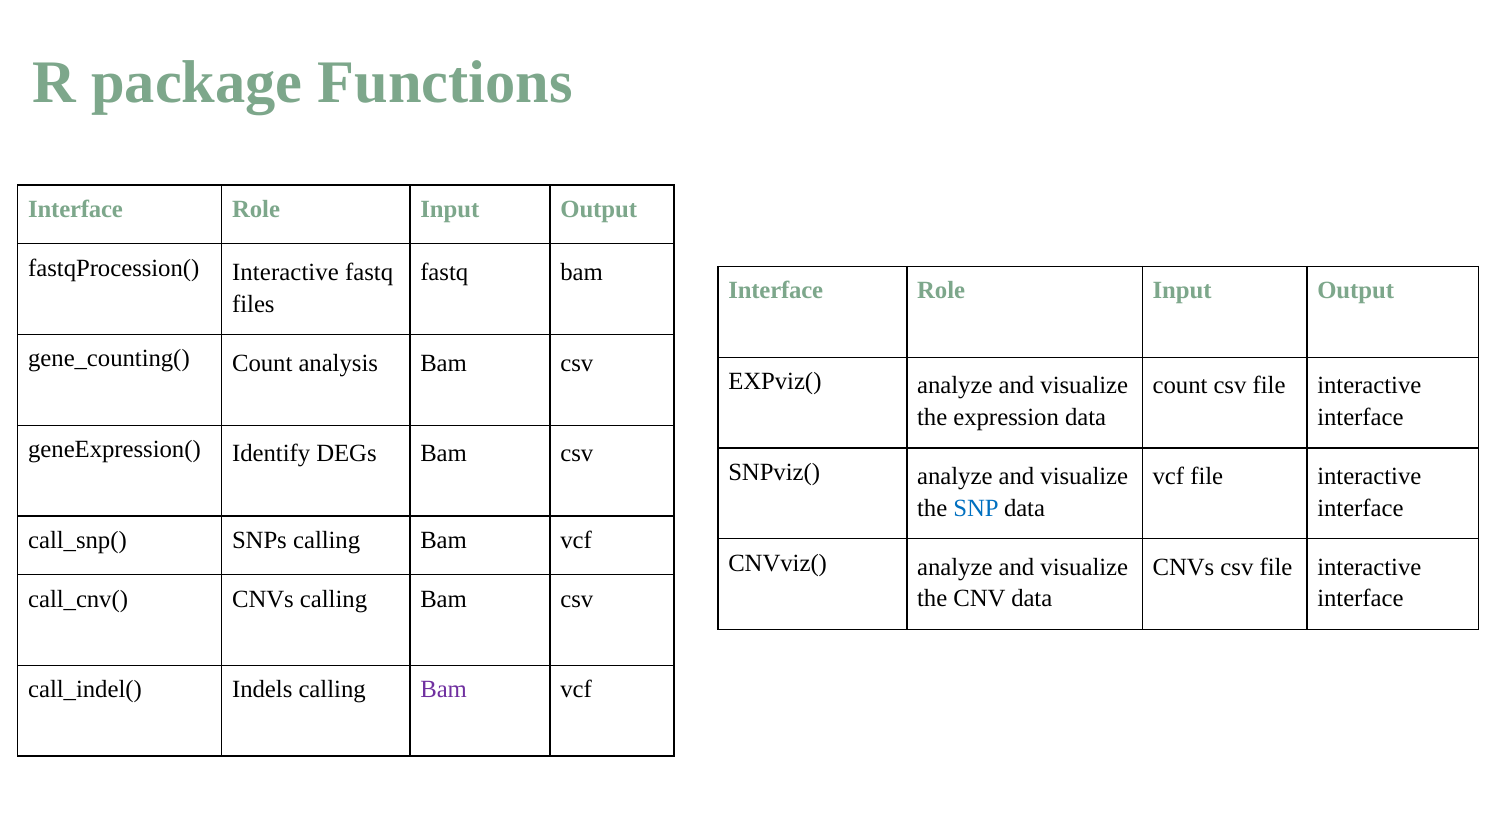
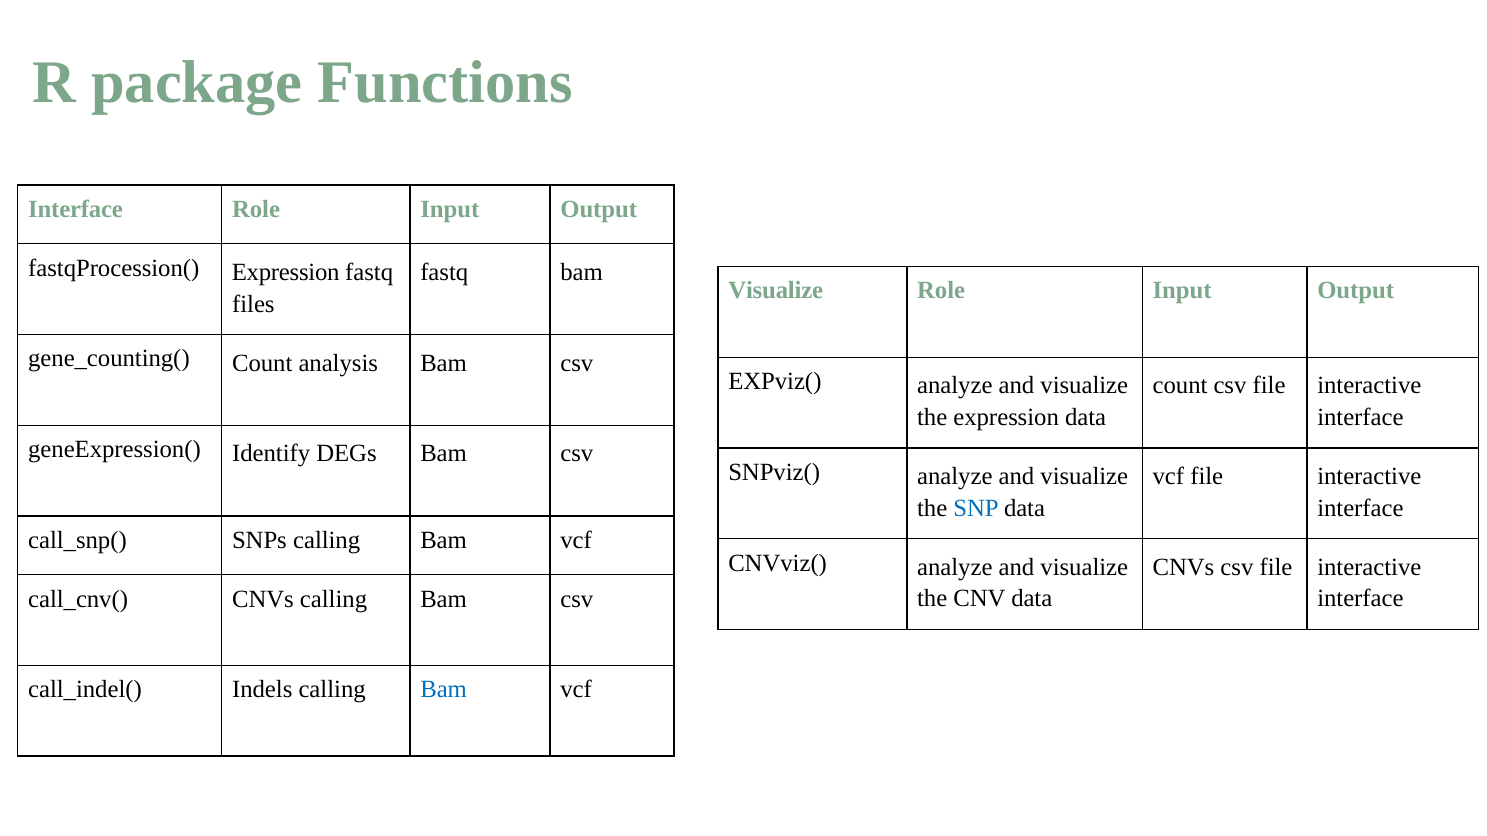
fastqProcession( Interactive: Interactive -> Expression
Interface at (776, 291): Interface -> Visualize
Bam at (444, 690) colour: purple -> blue
